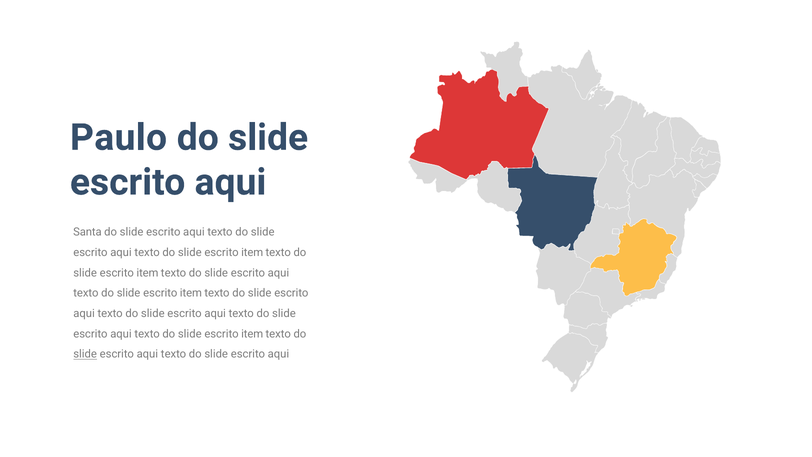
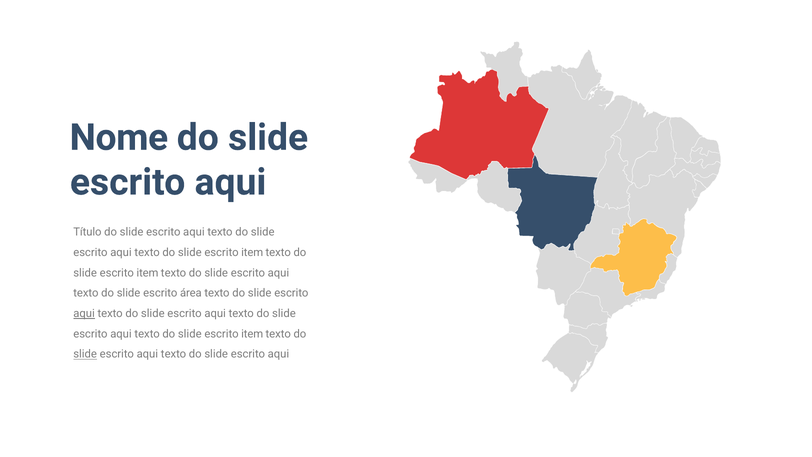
Paulo: Paulo -> Nome
Santa: Santa -> Título
item at (191, 293): item -> área
aqui at (84, 313) underline: none -> present
